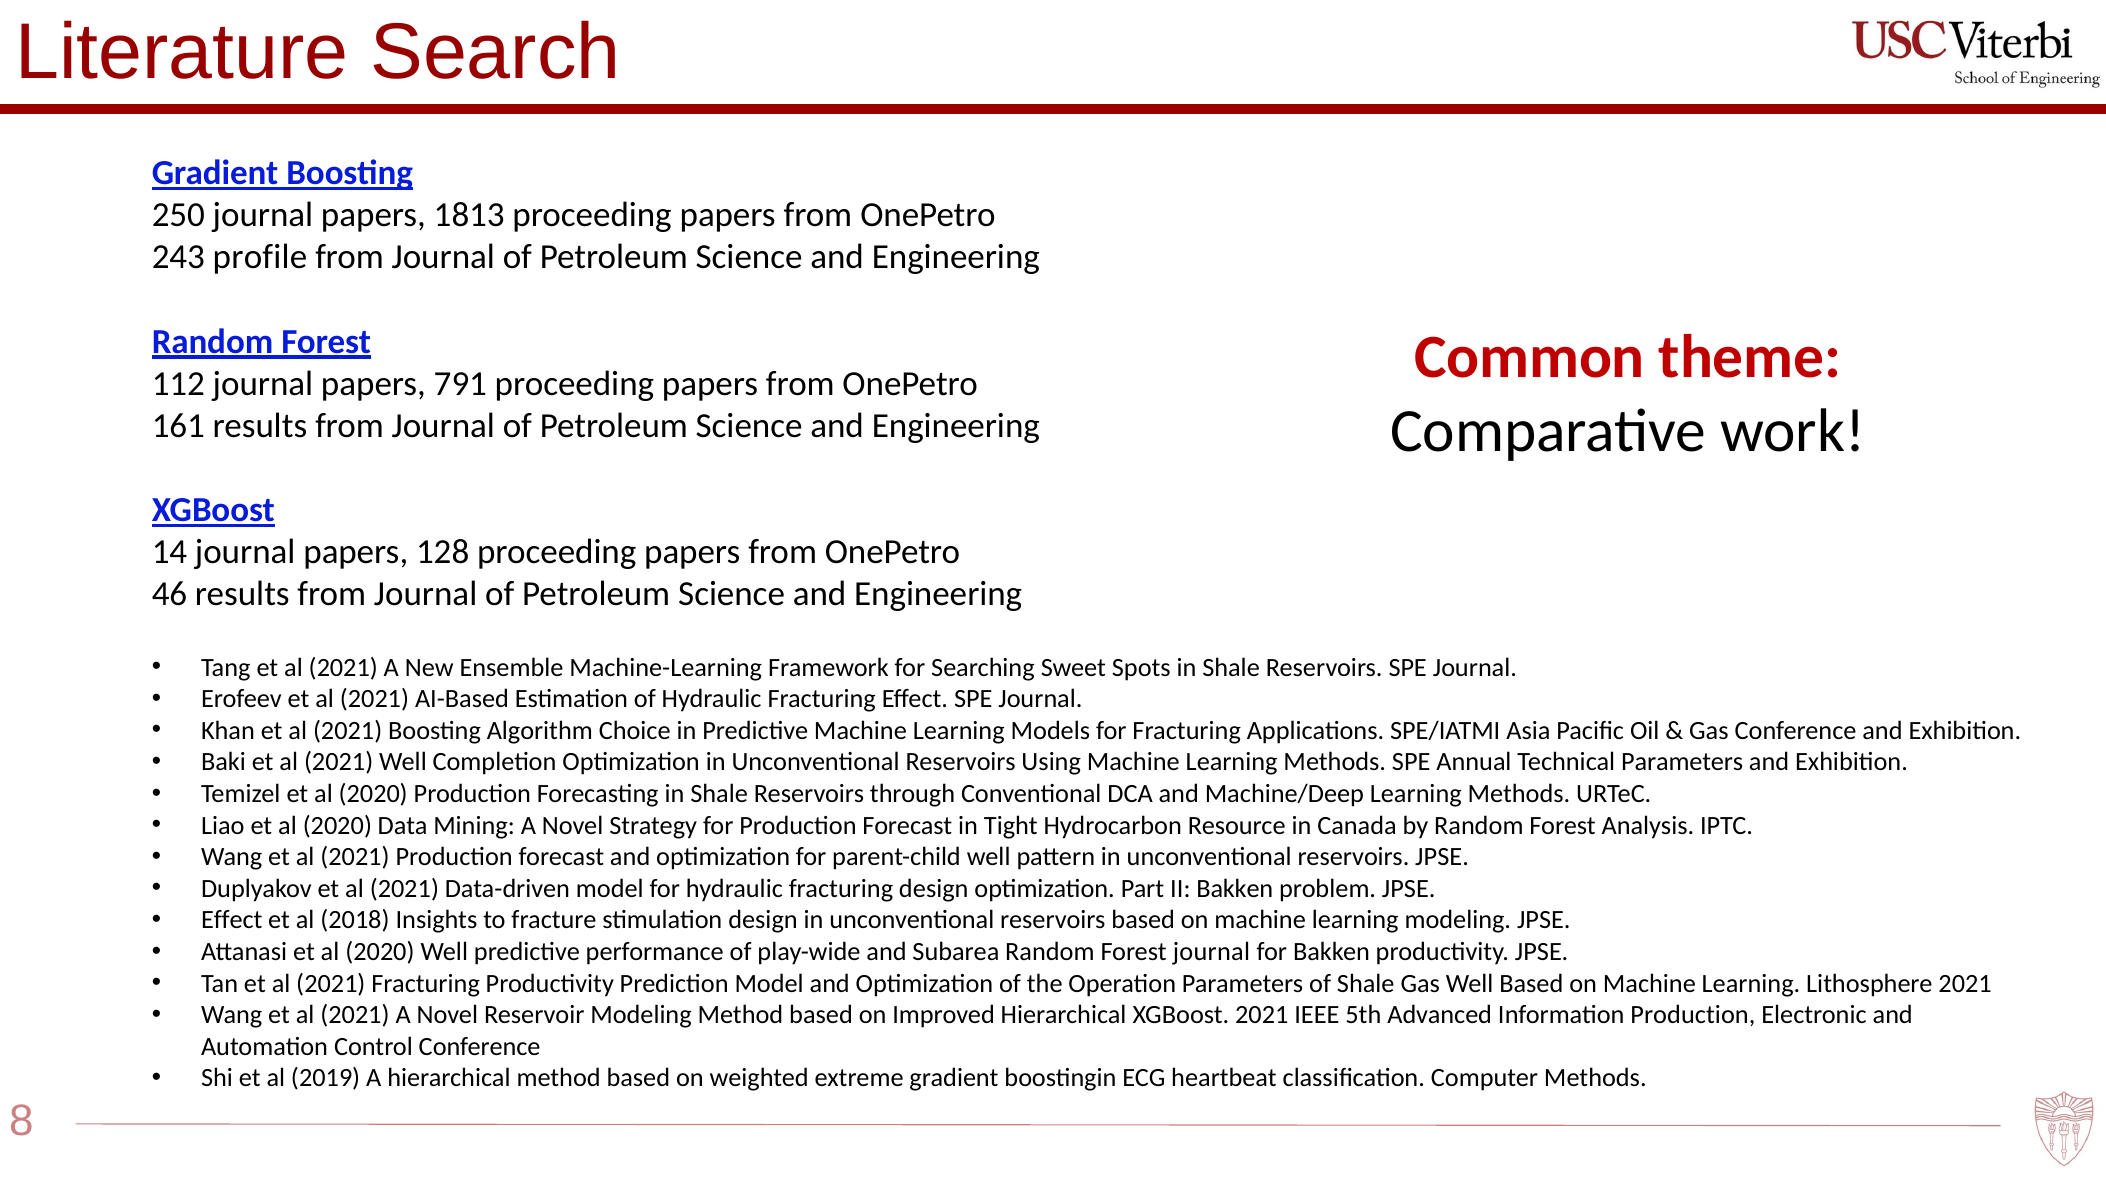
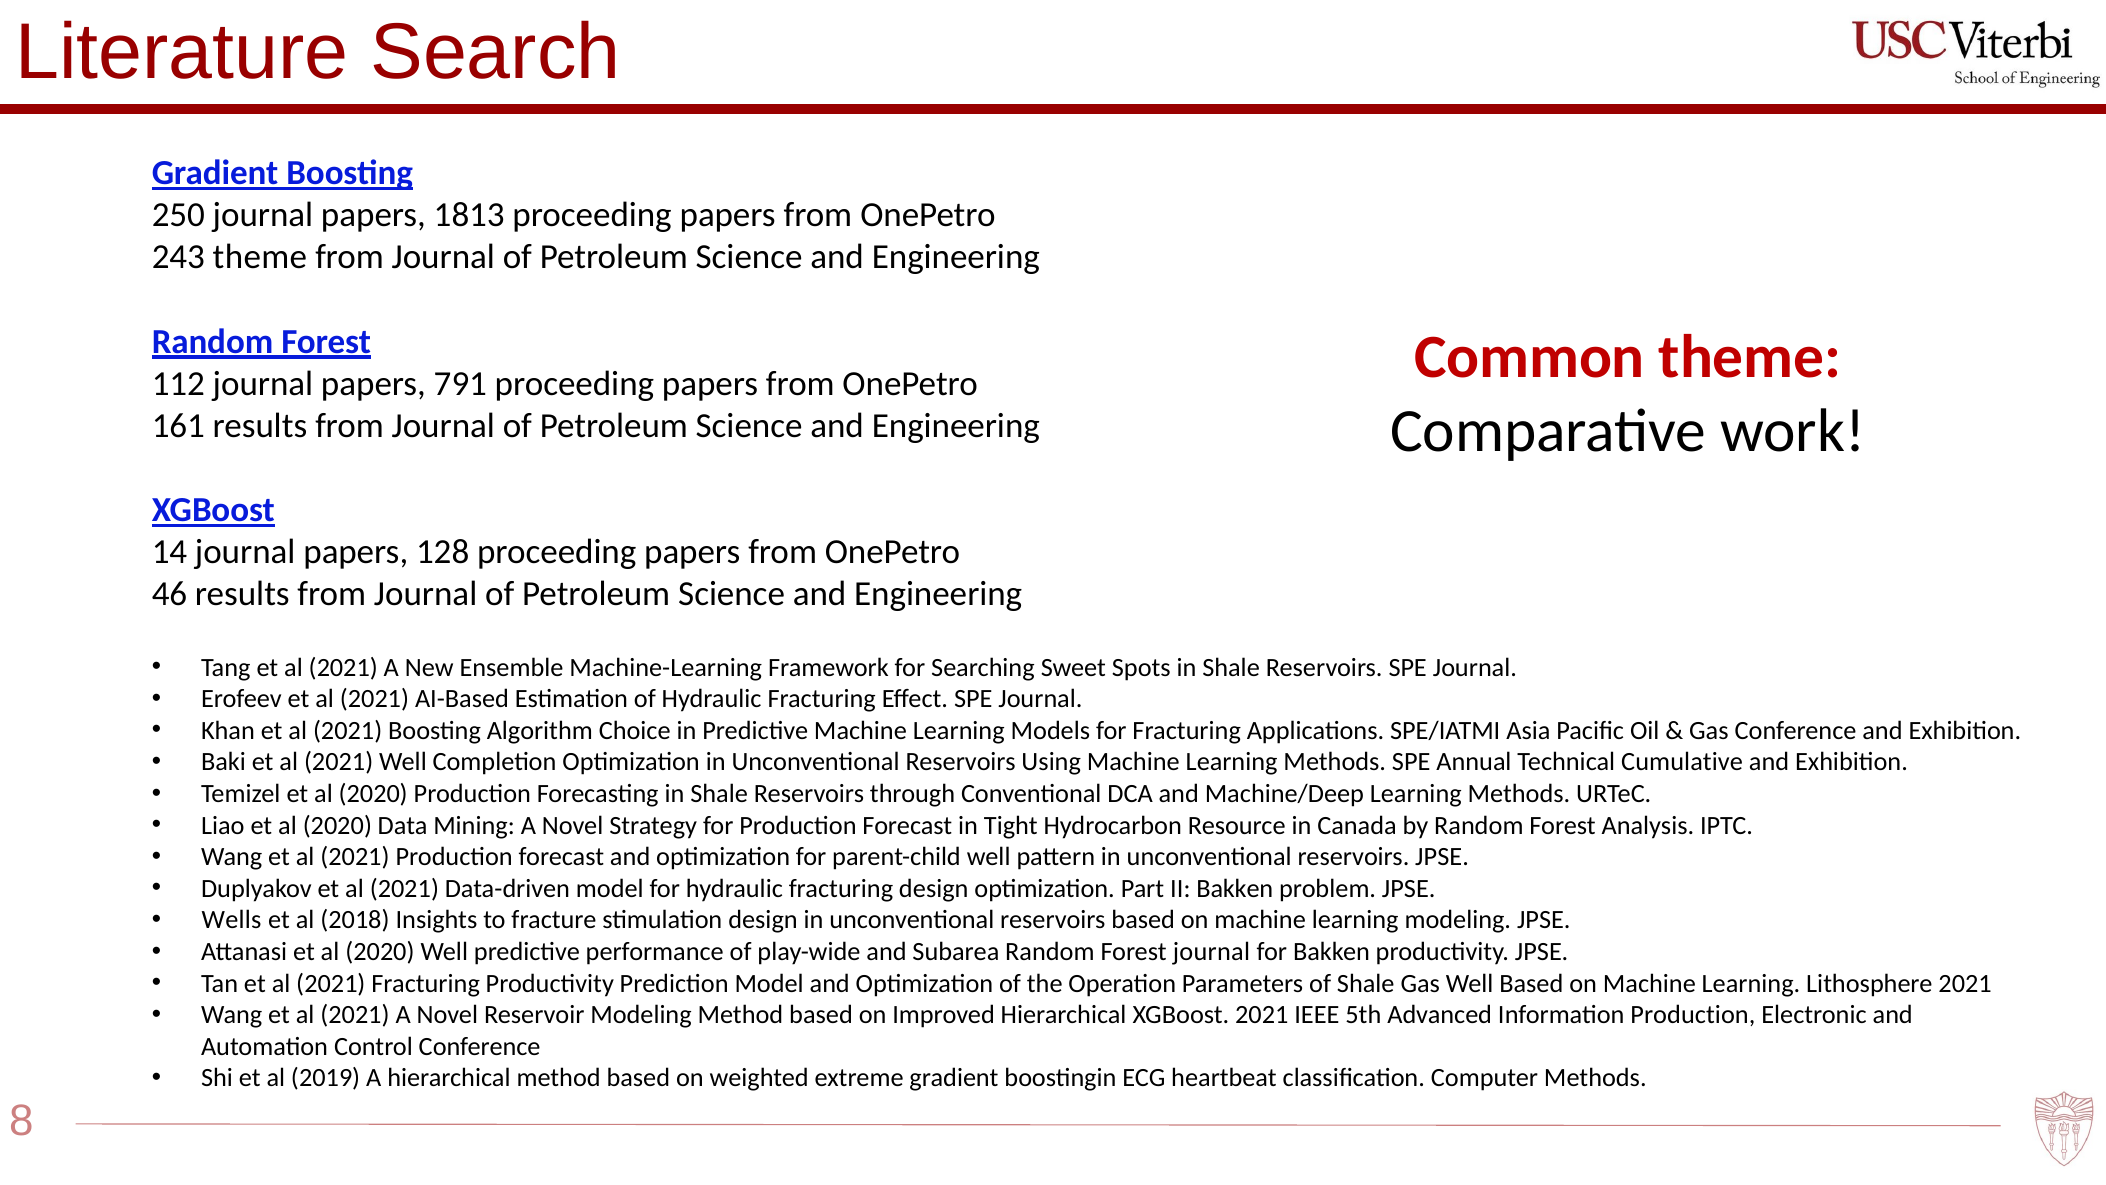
243 profile: profile -> theme
Technical Parameters: Parameters -> Cumulative
Effect at (232, 920): Effect -> Wells
